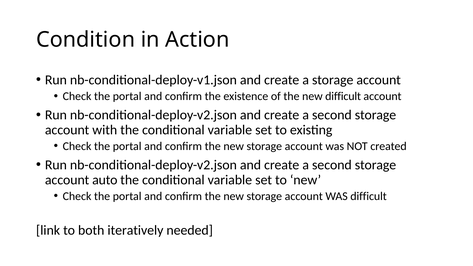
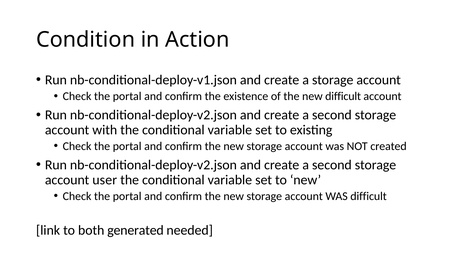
auto: auto -> user
iteratively: iteratively -> generated
